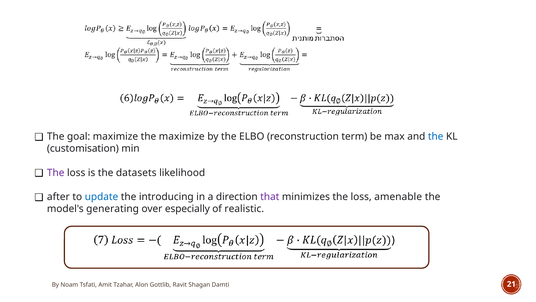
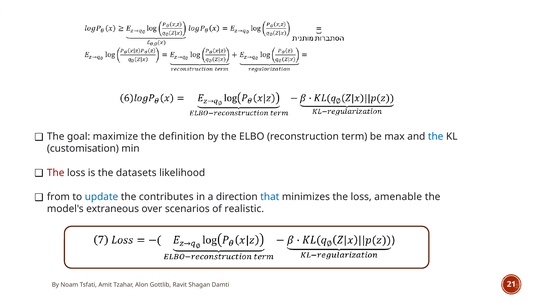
the maximize: maximize -> definition
The at (56, 172) colour: purple -> red
after: after -> from
introducing: introducing -> contributes
that colour: purple -> blue
generating: generating -> extraneous
especially: especially -> scenarios
